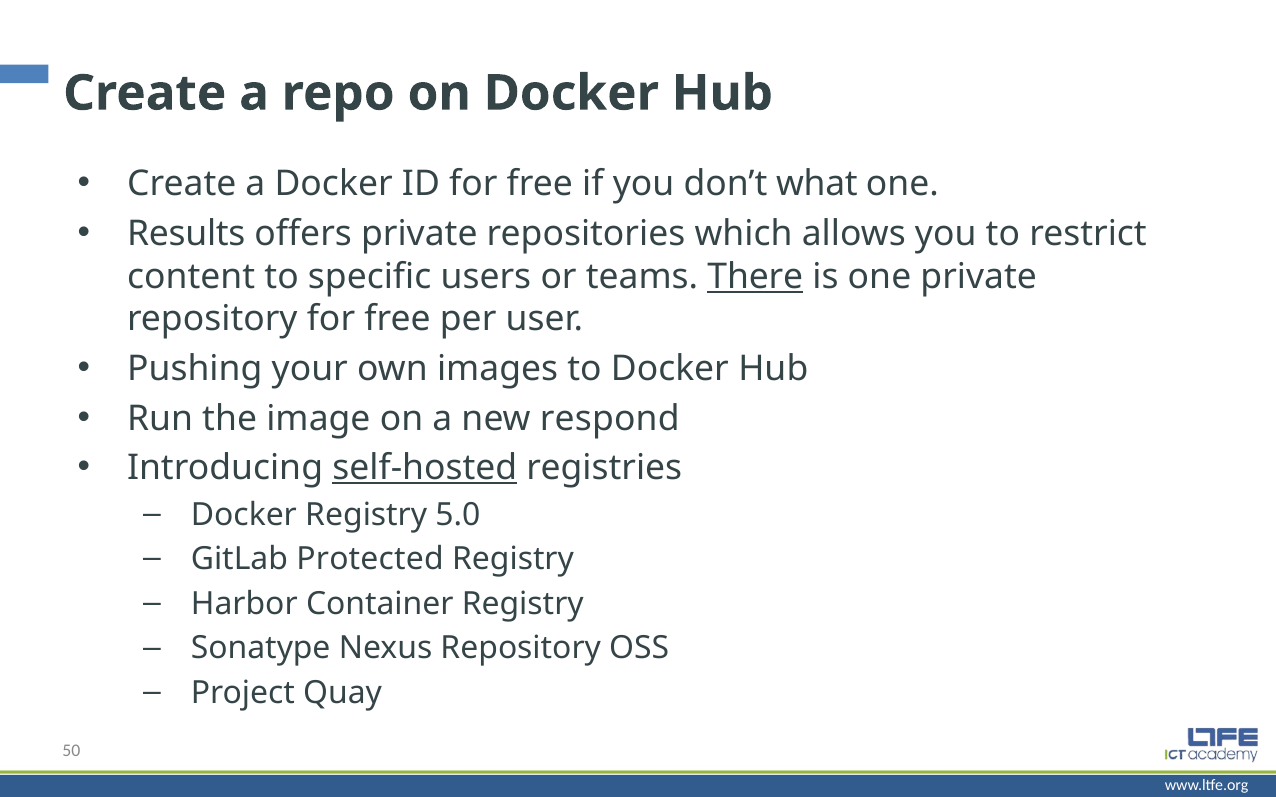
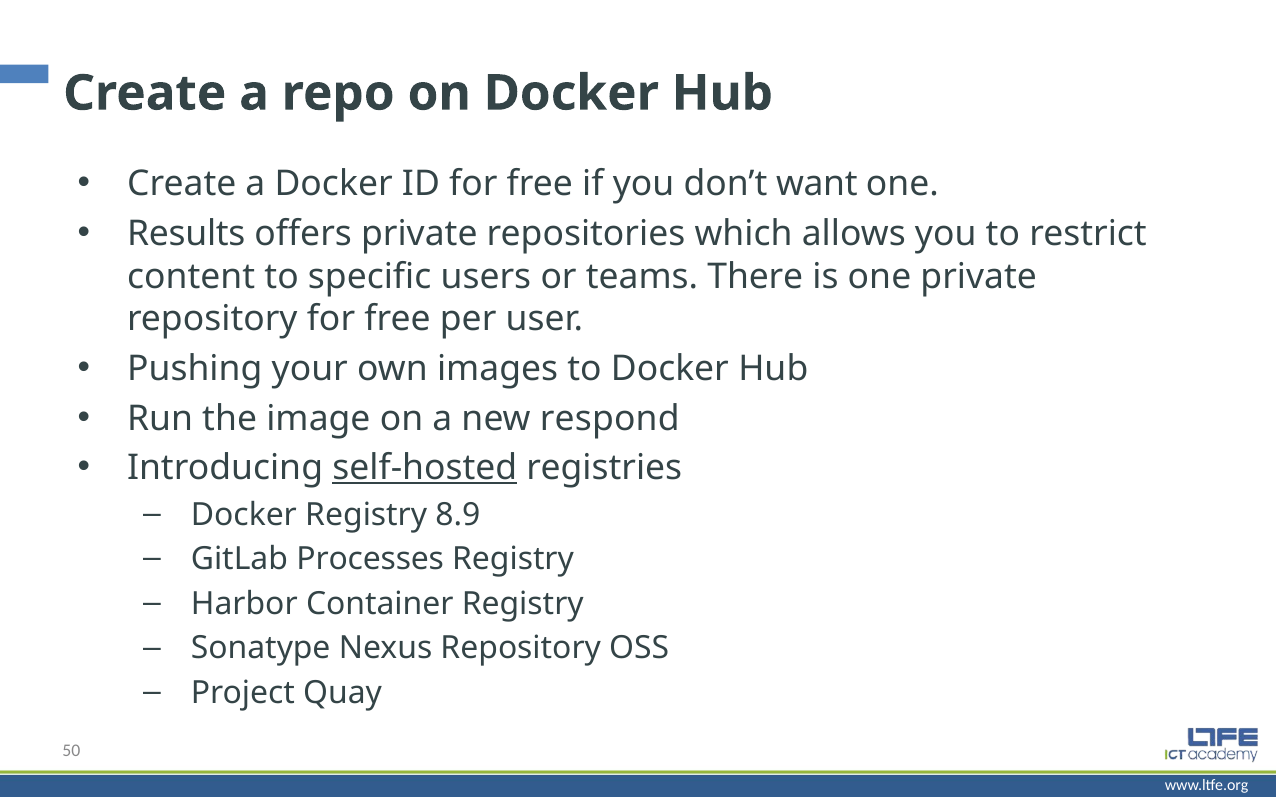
what: what -> want
There underline: present -> none
5.0: 5.0 -> 8.9
Protected: Protected -> Processes
